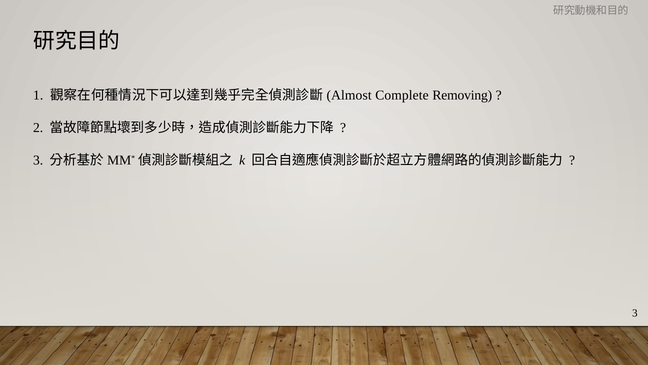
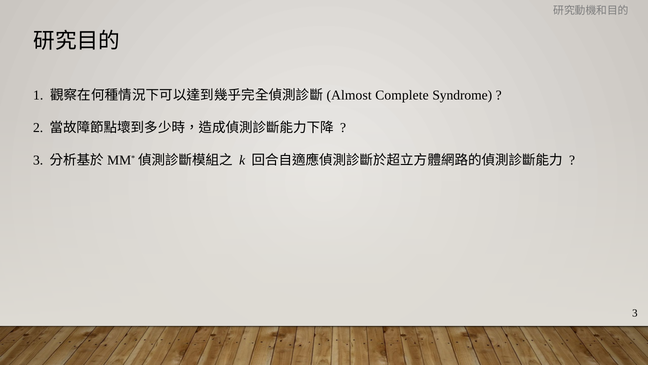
Removing: Removing -> Syndrome
